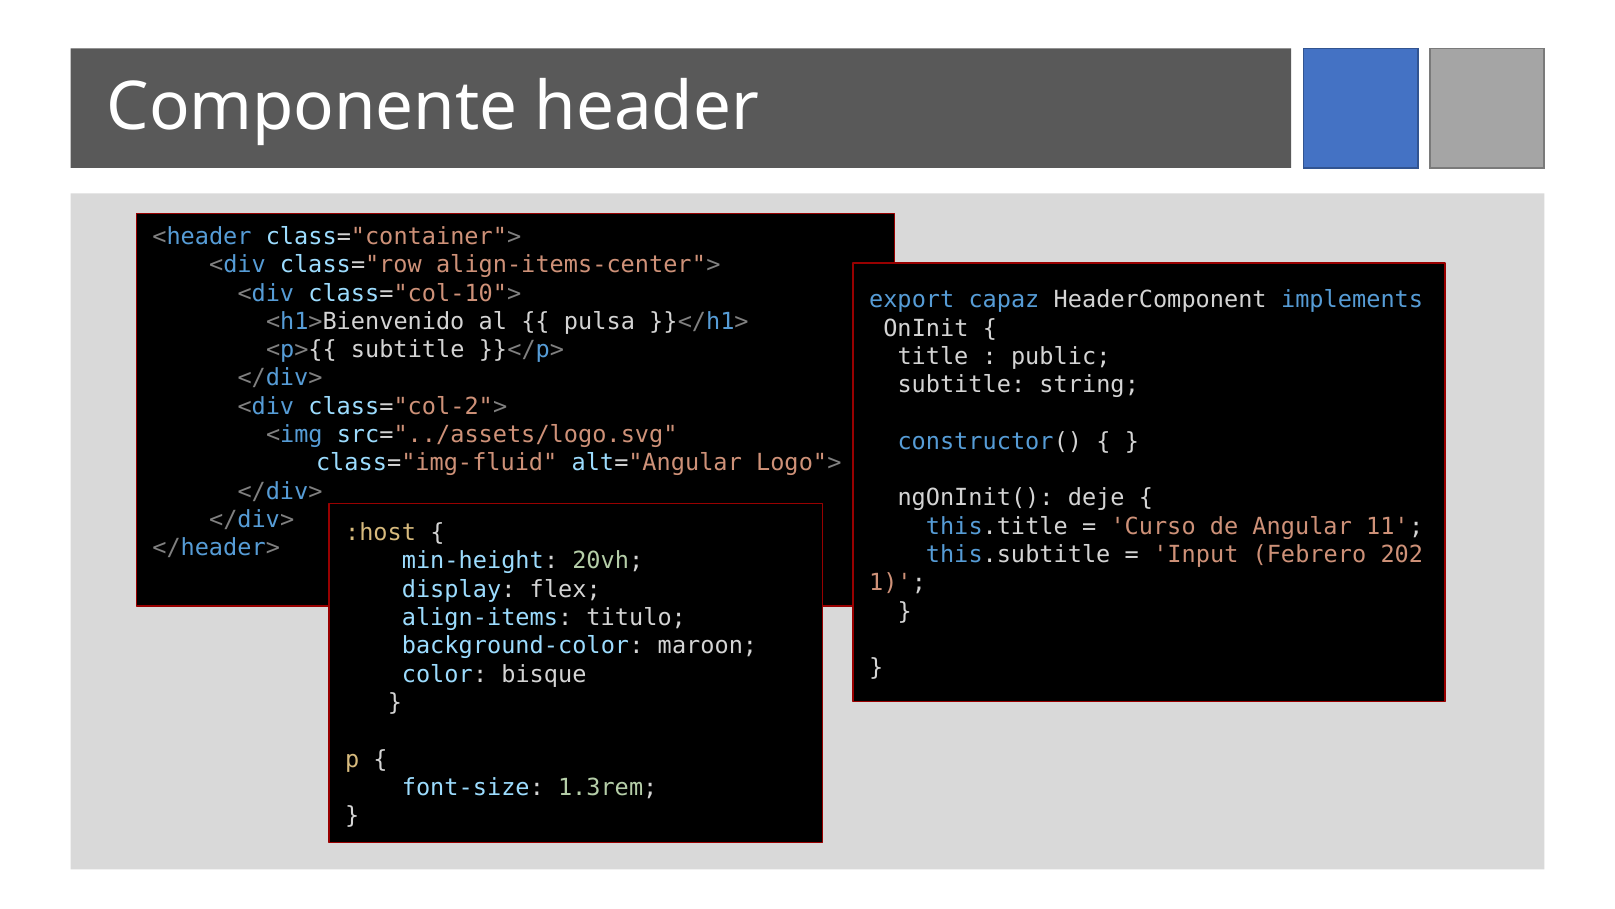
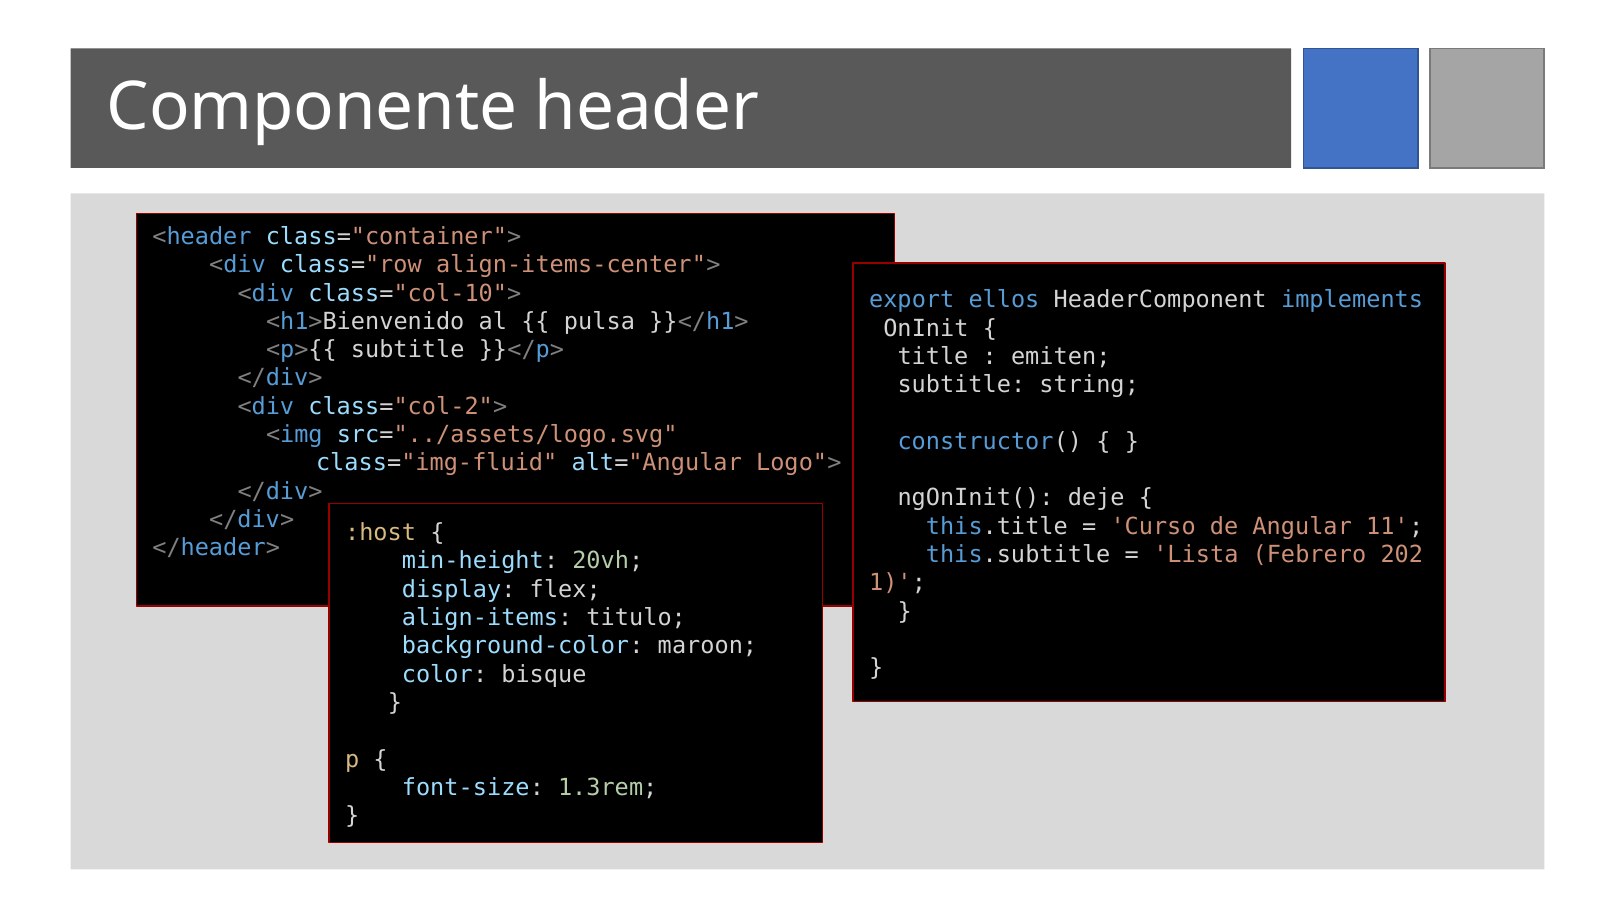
capaz: capaz -> ellos
public: public -> emiten
Input: Input -> Lista
